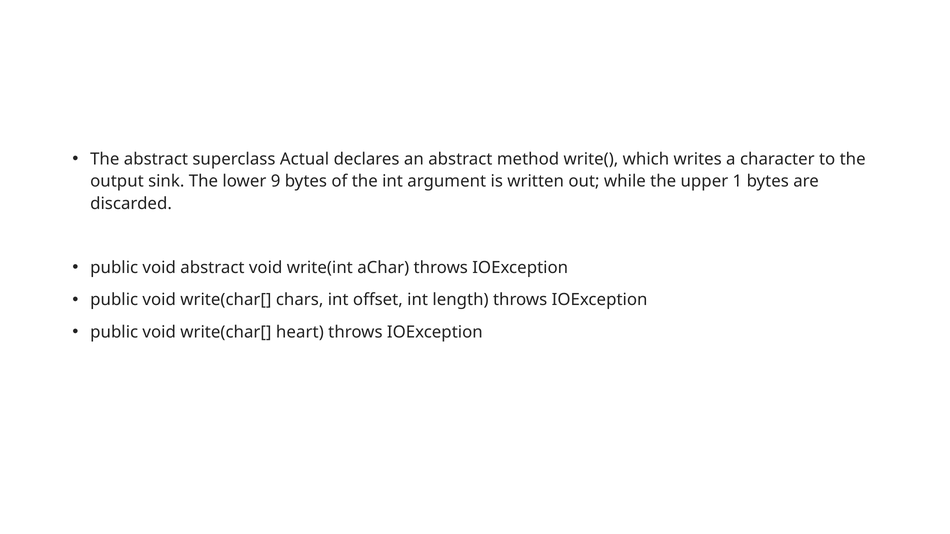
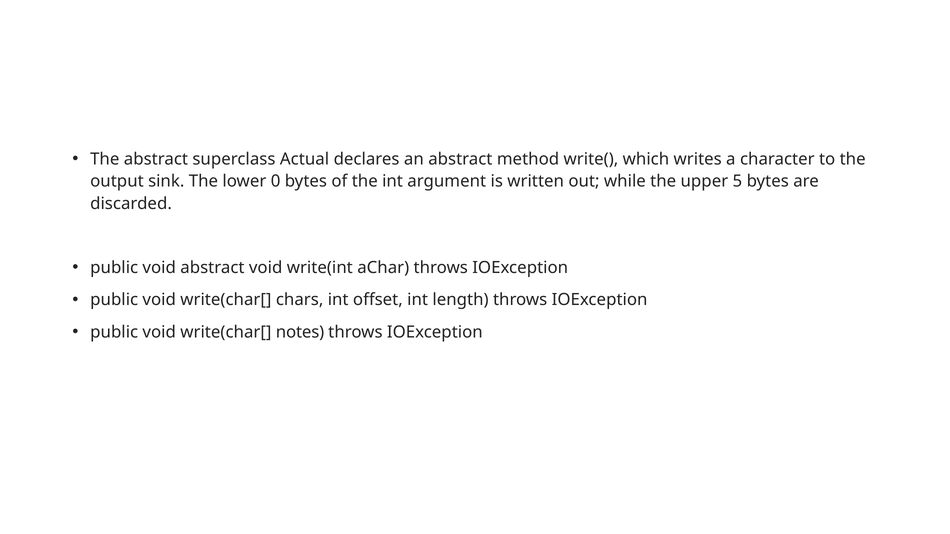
9: 9 -> 0
1: 1 -> 5
heart: heart -> notes
